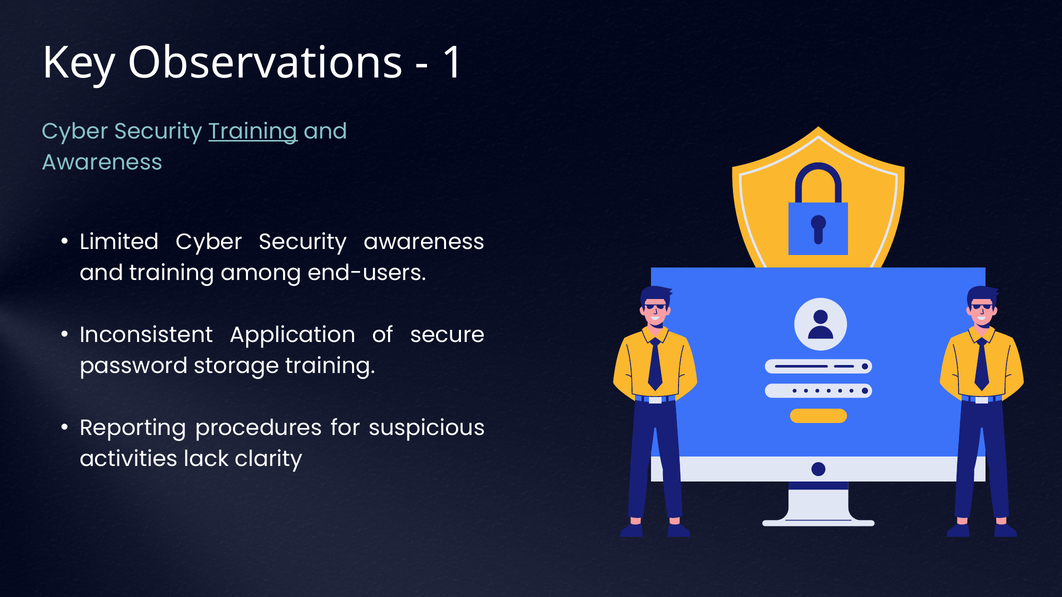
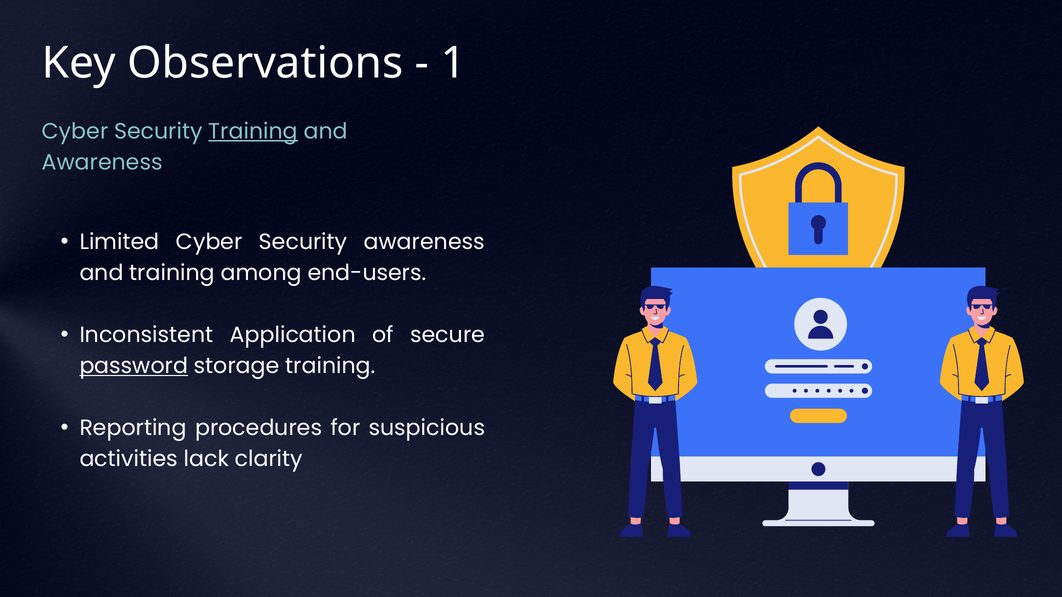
password underline: none -> present
